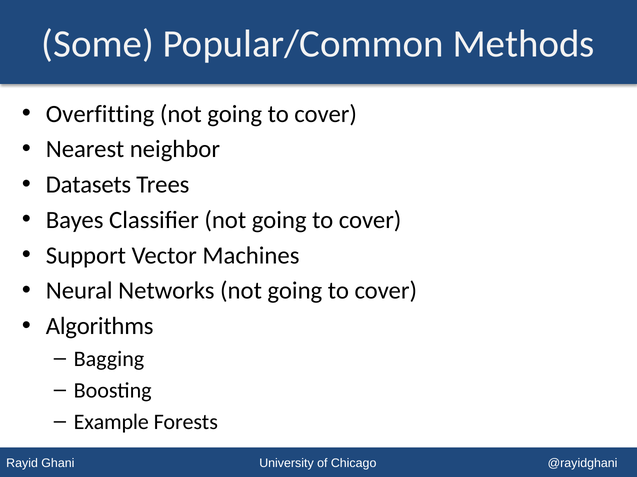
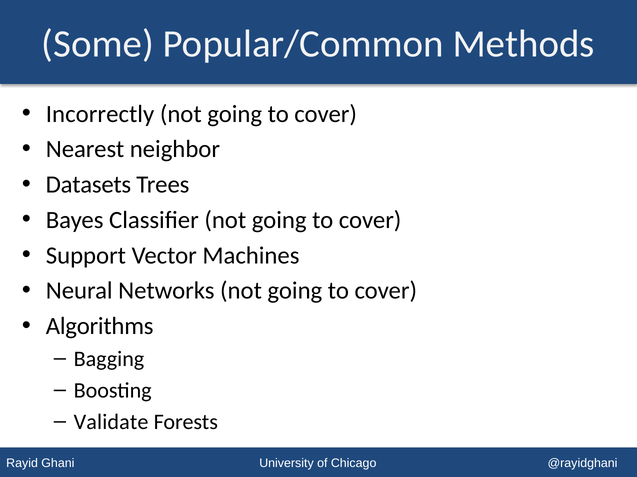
Overfitting: Overfitting -> Incorrectly
Example: Example -> Validate
